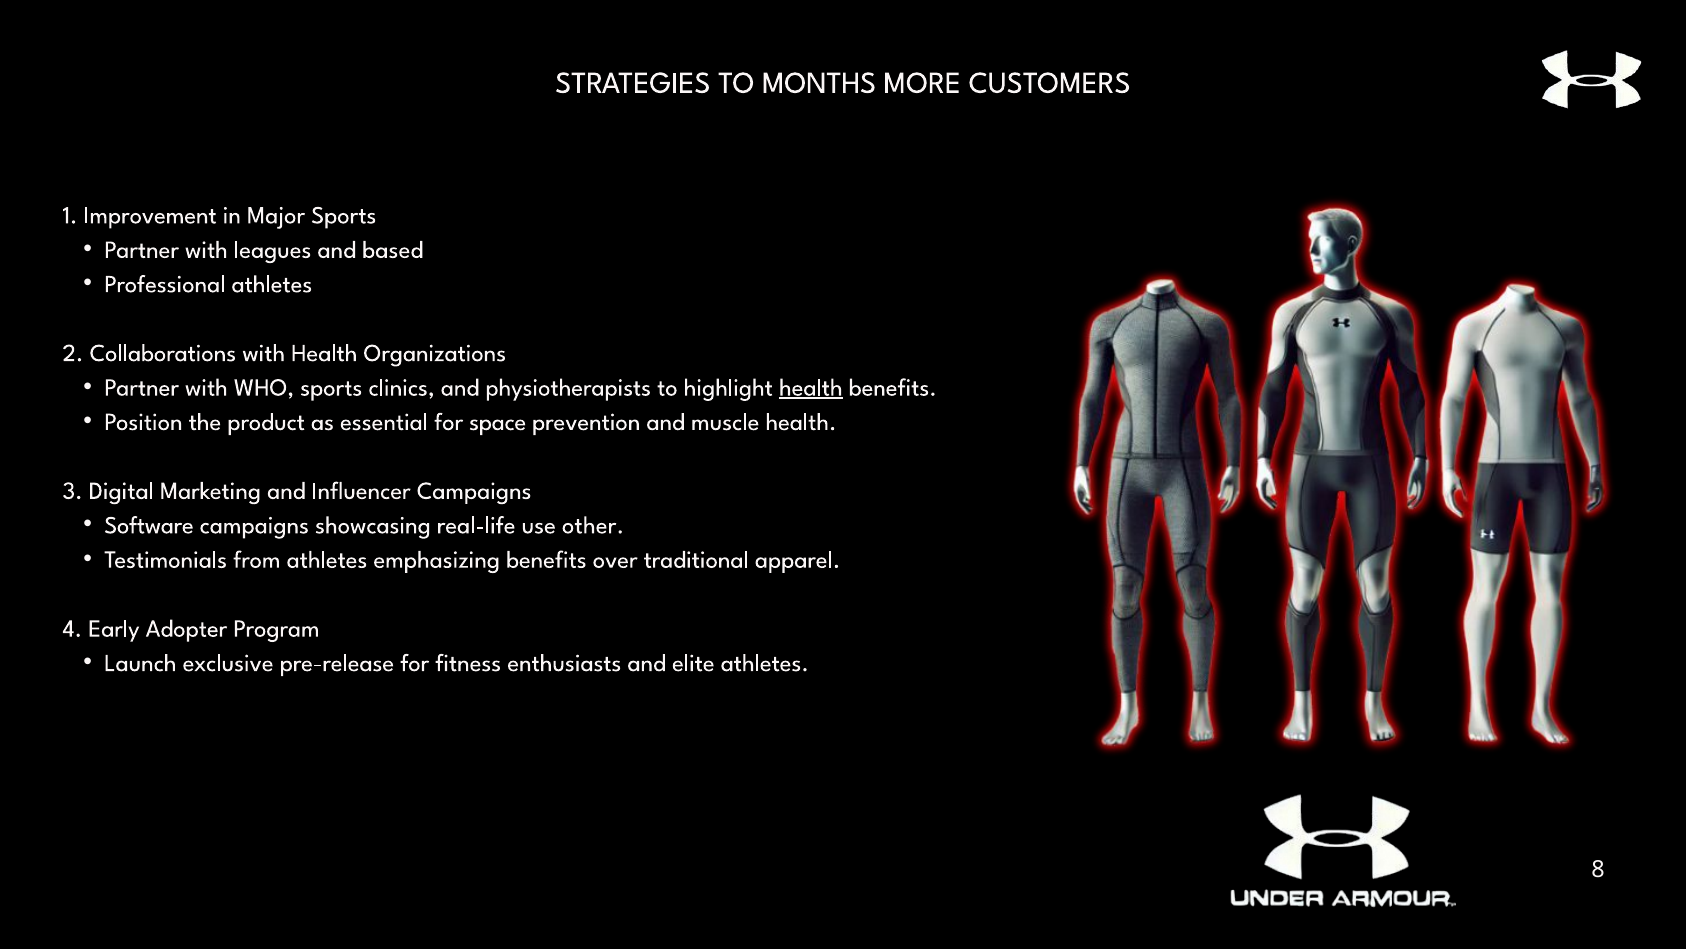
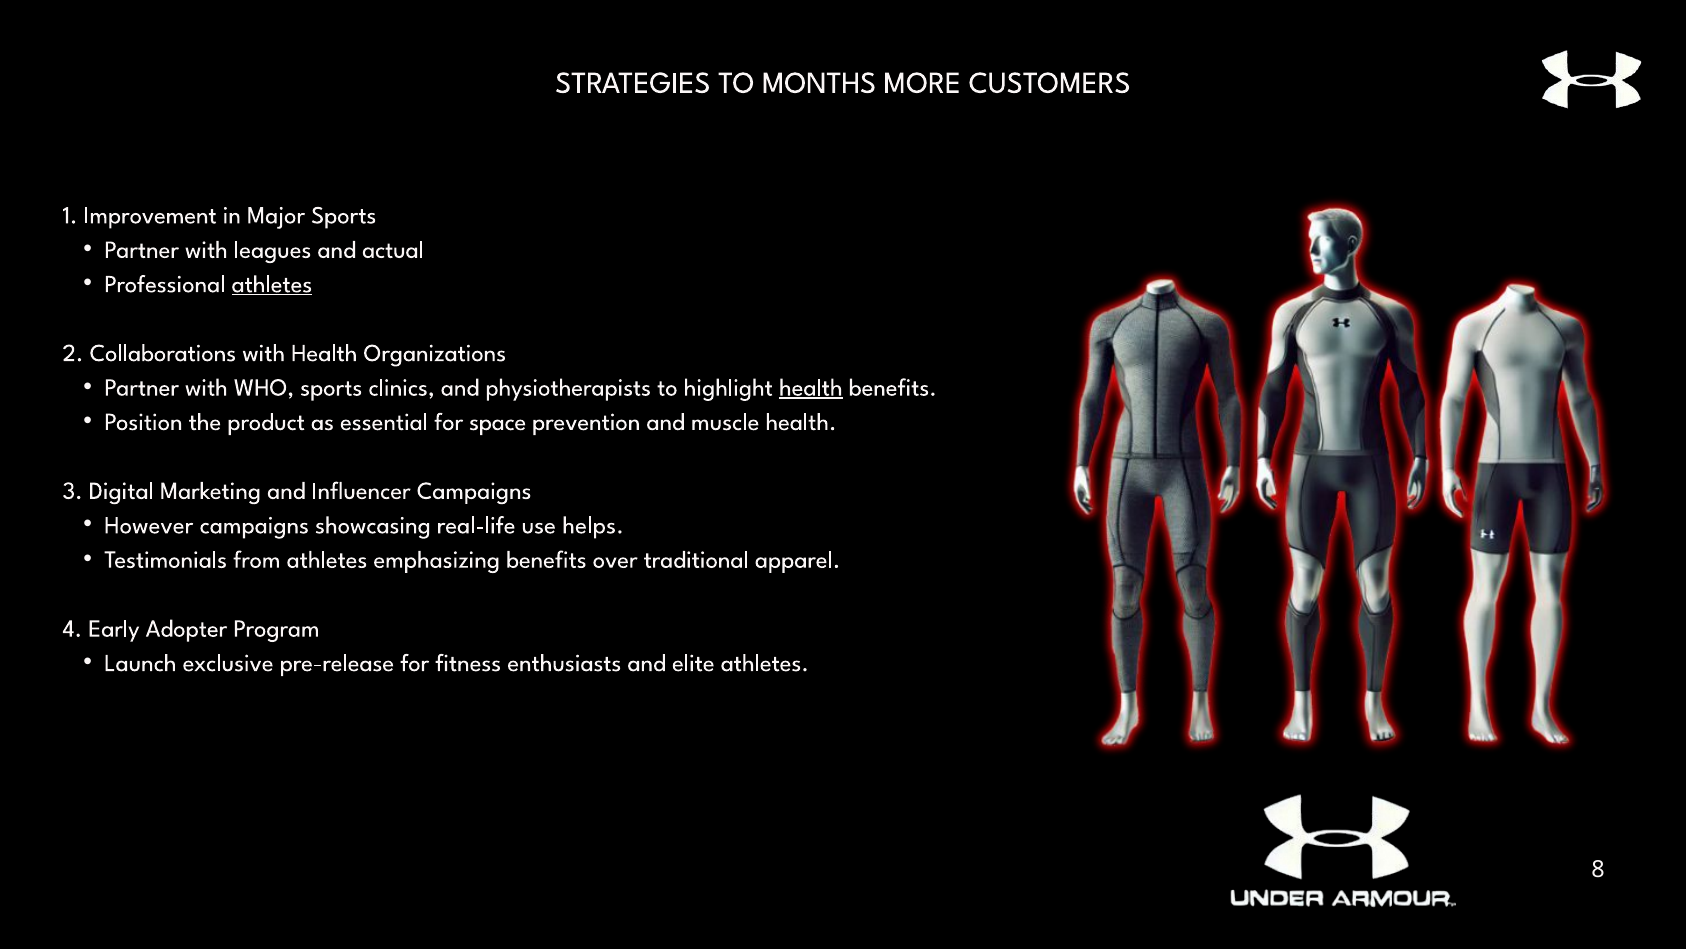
based: based -> actual
athletes at (272, 284) underline: none -> present
Software: Software -> However
other: other -> helps
